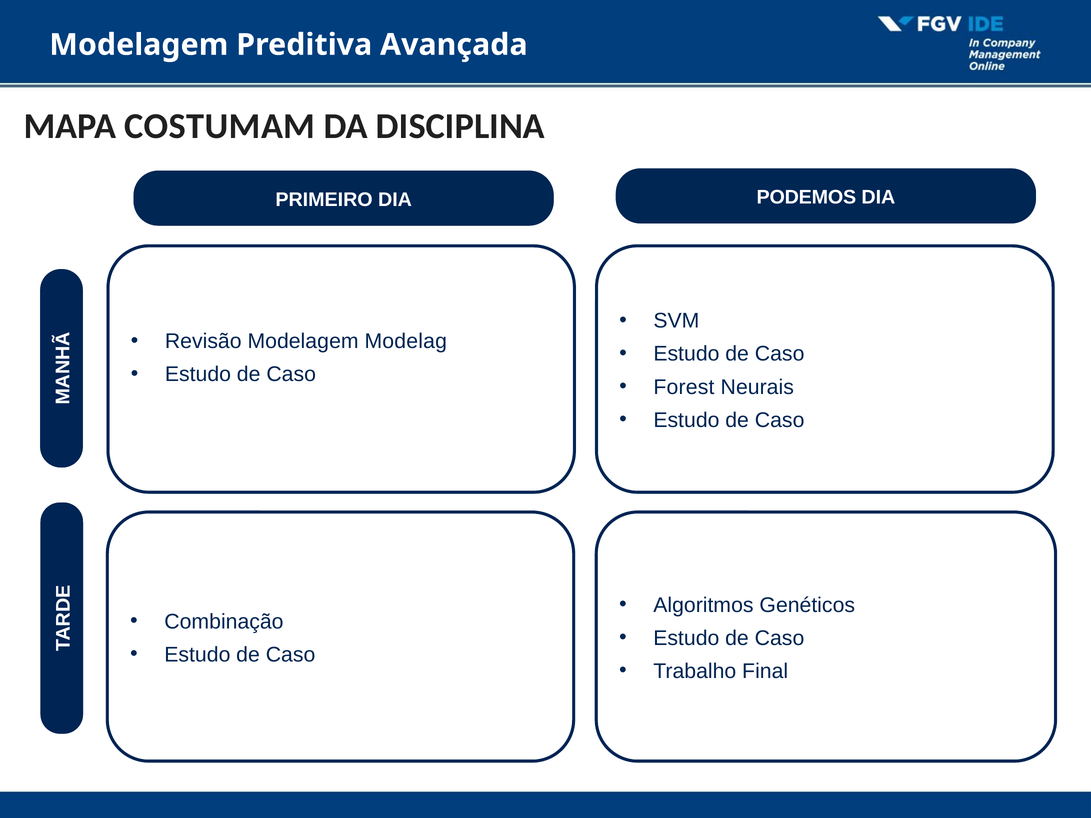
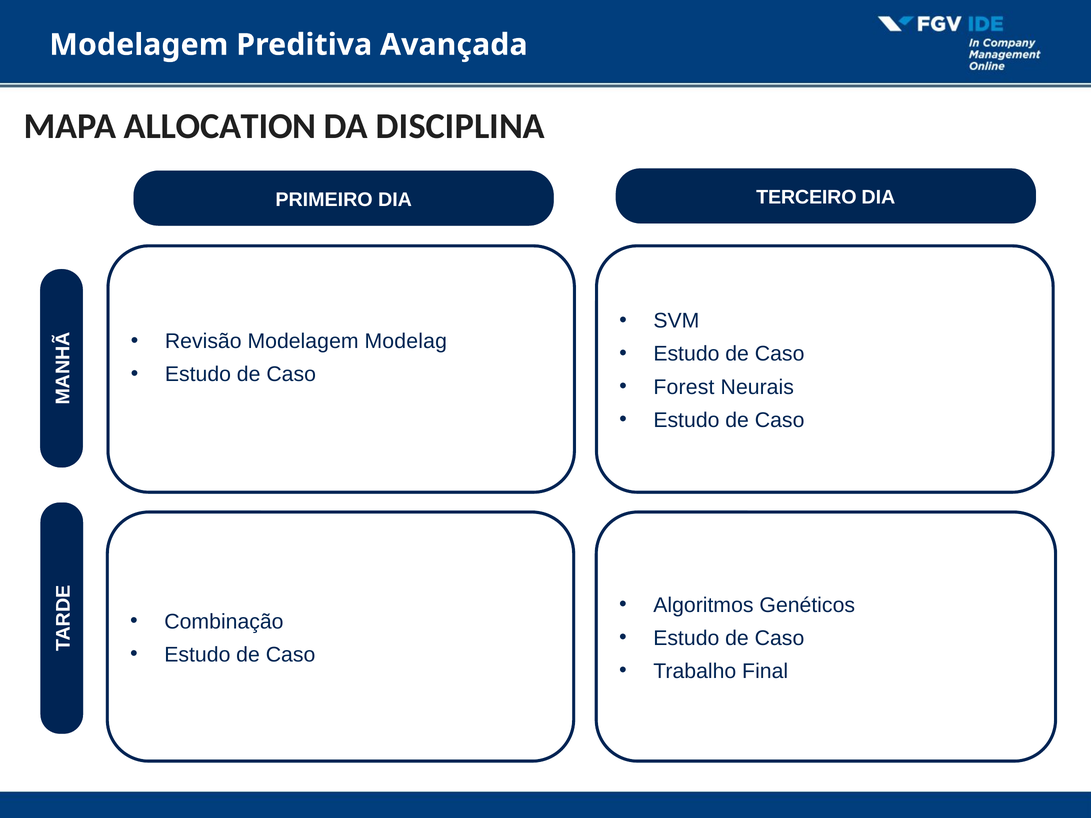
COSTUMAM: COSTUMAM -> ALLOCATION
PODEMOS: PODEMOS -> TERCEIRO
